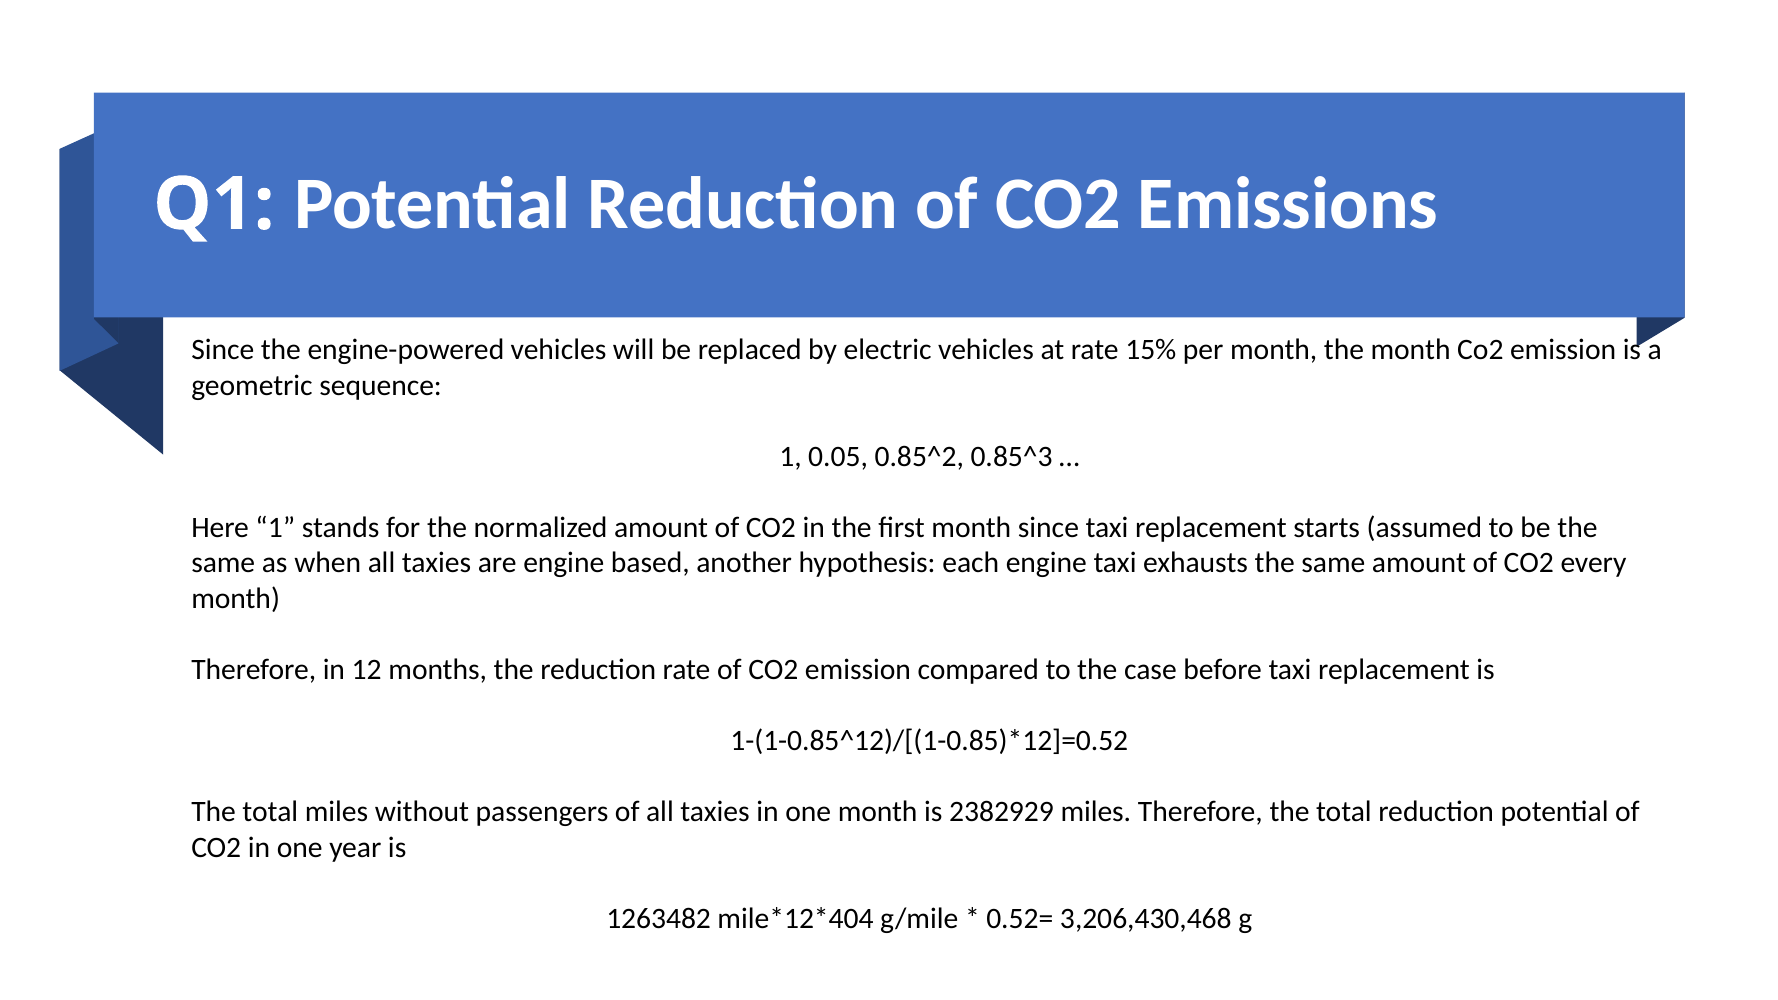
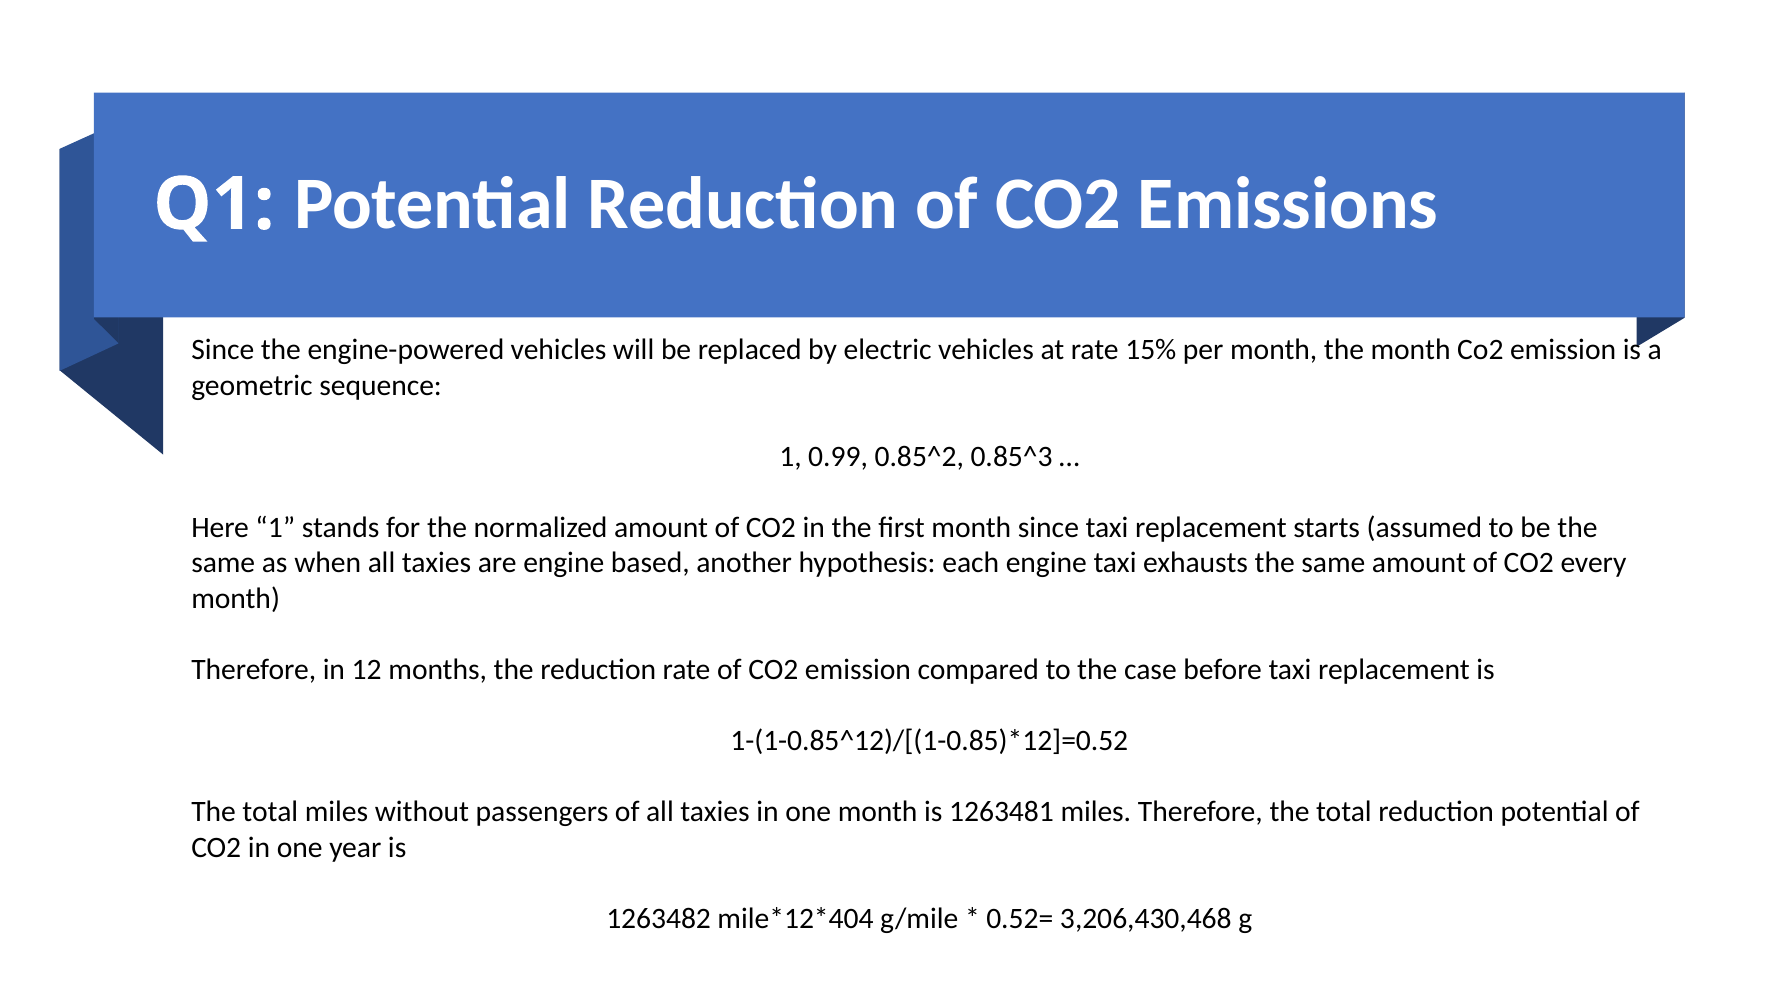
0.05: 0.05 -> 0.99
2382929: 2382929 -> 1263481
